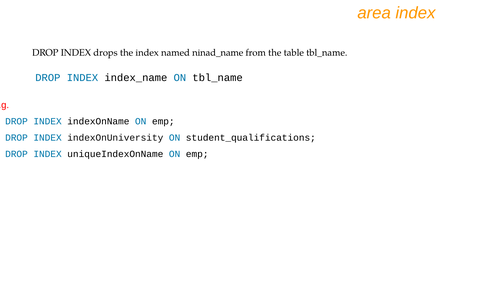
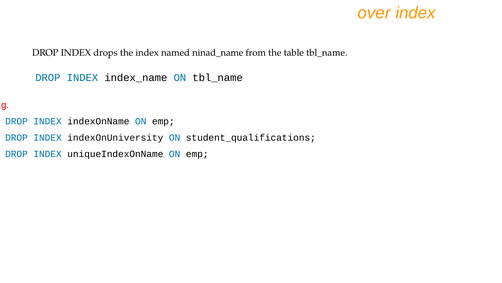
area: area -> over
